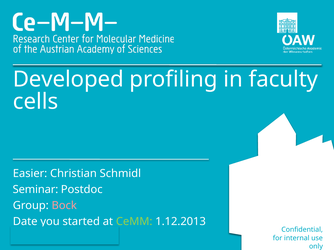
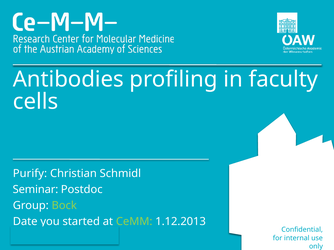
Developed: Developed -> Antibodies
Easier: Easier -> Purify
Bock colour: pink -> light green
